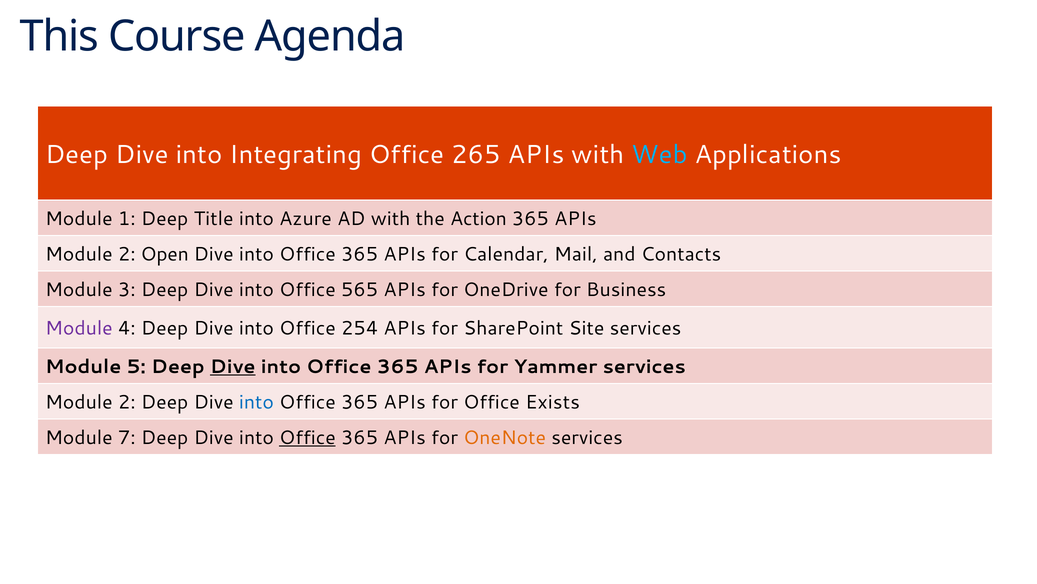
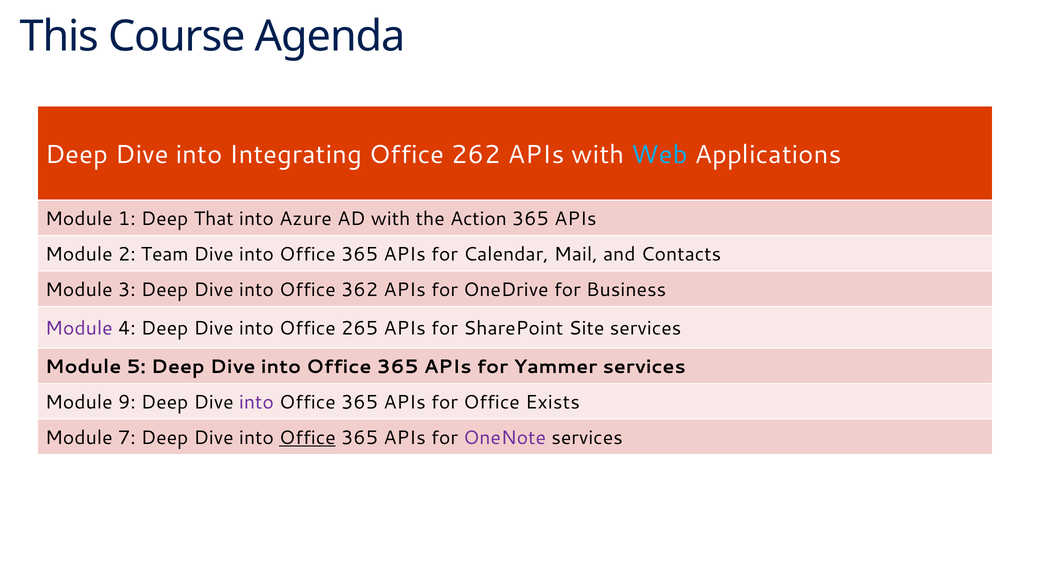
265: 265 -> 262
Title: Title -> That
Open: Open -> Team
565: 565 -> 362
254: 254 -> 265
Dive at (233, 366) underline: present -> none
2 at (127, 402): 2 -> 9
into at (256, 402) colour: blue -> purple
OneNote colour: orange -> purple
